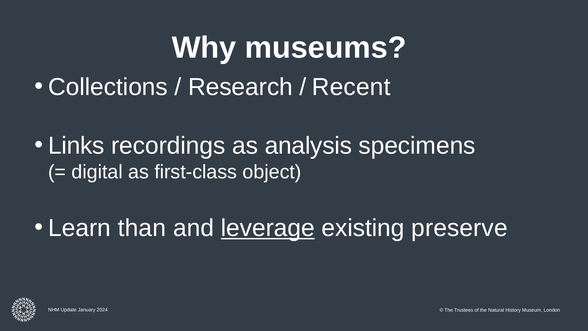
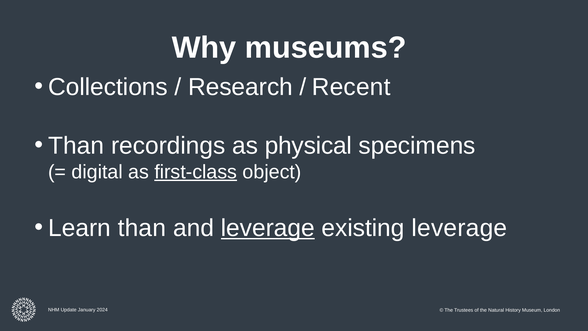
Links at (76, 146): Links -> Than
analysis: analysis -> physical
first-class underline: none -> present
existing preserve: preserve -> leverage
